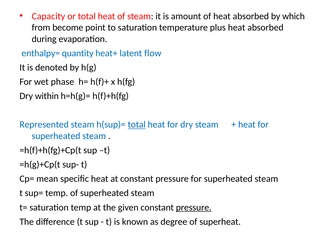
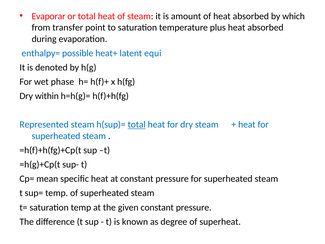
Capacity: Capacity -> Evaporar
become: become -> transfer
quantity: quantity -> possible
flow: flow -> equi
pressure at (194, 207) underline: present -> none
